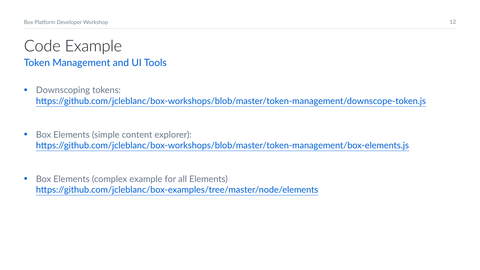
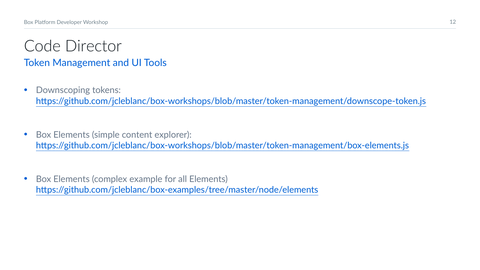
Code Example: Example -> Director
